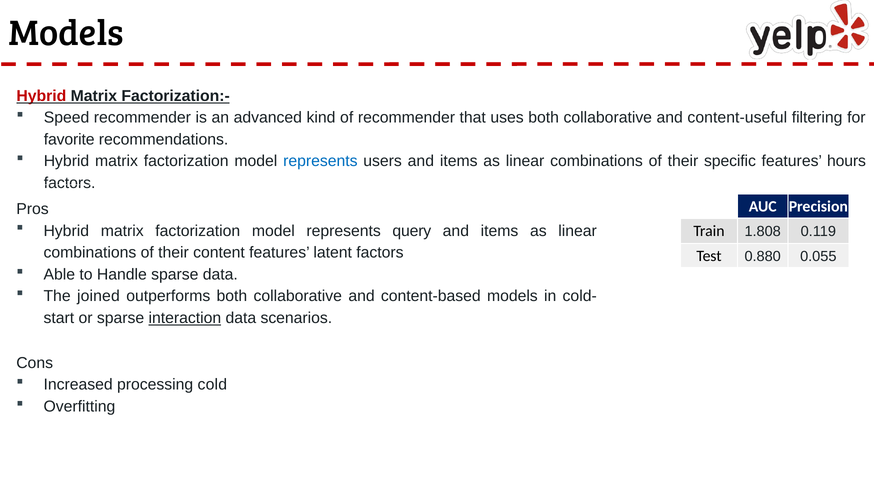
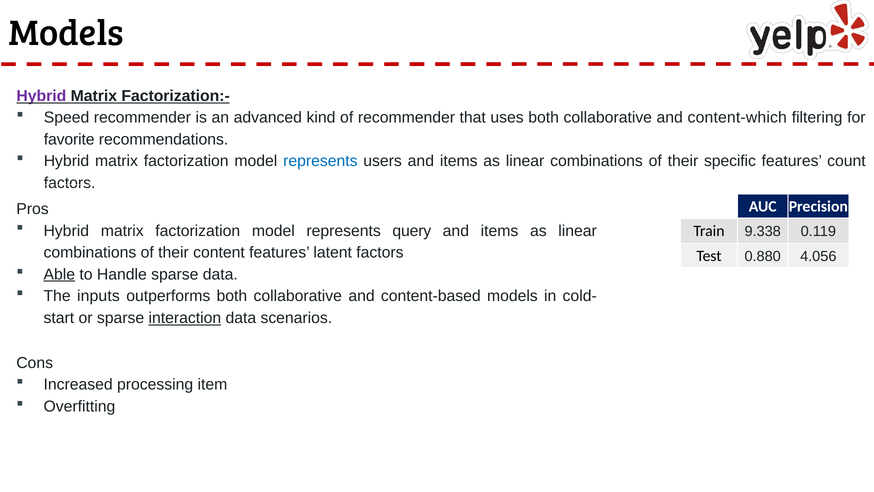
Hybrid at (41, 96) colour: red -> purple
content-useful: content-useful -> content-which
hours: hours -> count
1.808: 1.808 -> 9.338
0.055: 0.055 -> 4.056
Able underline: none -> present
joined: joined -> inputs
cold: cold -> item
